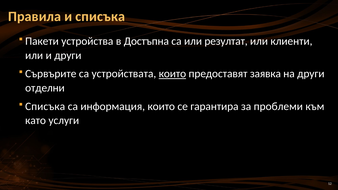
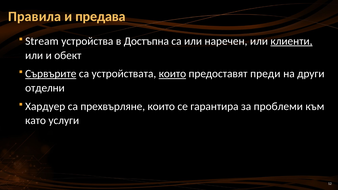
и списъка: списъка -> предава
Пакети: Пакети -> Stream
резултат: резултат -> наречен
клиенти underline: none -> present
и други: други -> обект
Сървърите underline: none -> present
заявка: заявка -> преди
Списъка at (45, 106): Списъка -> Хардуер
информация: информация -> прехвърляне
